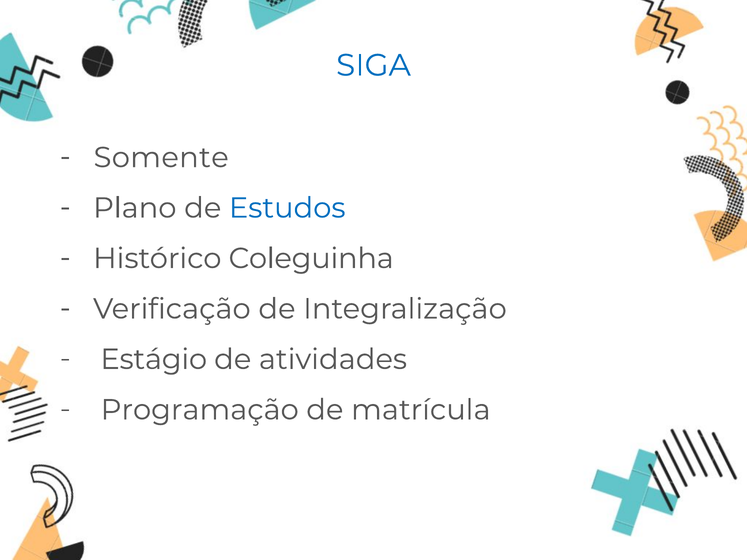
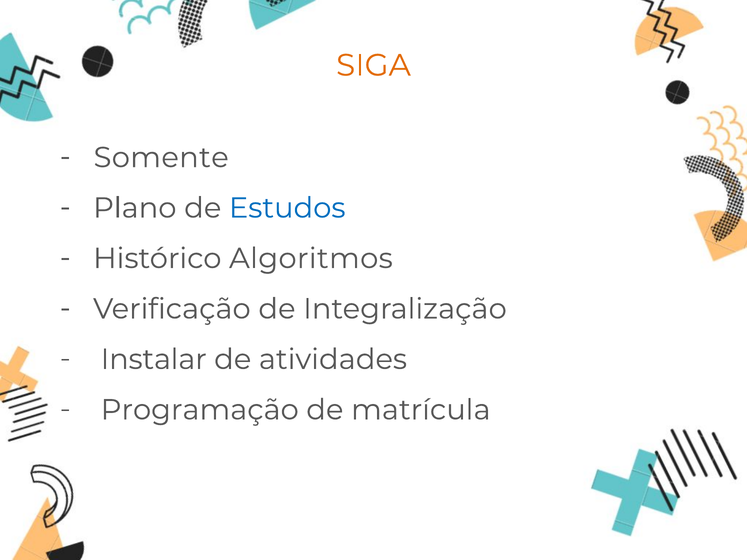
SIGA colour: blue -> orange
Coleguinha: Coleguinha -> Algoritmos
Estágio: Estágio -> Instalar
